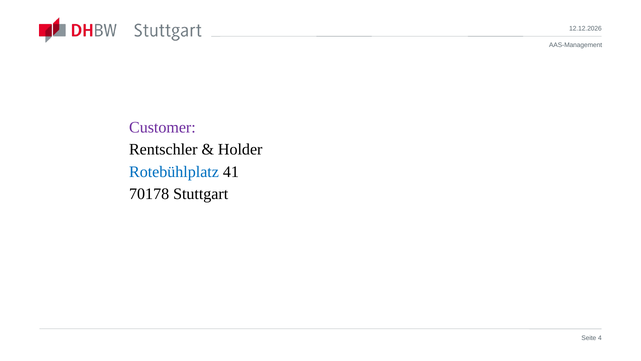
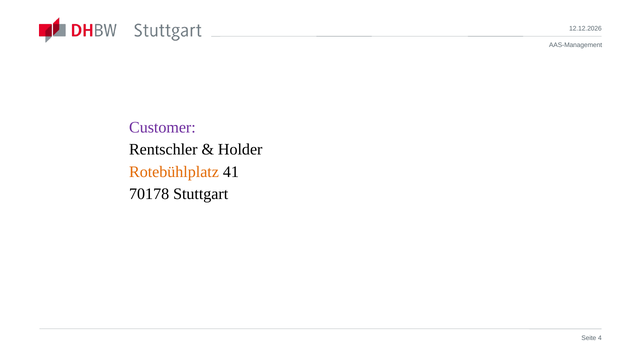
Rotebühlplatz colour: blue -> orange
